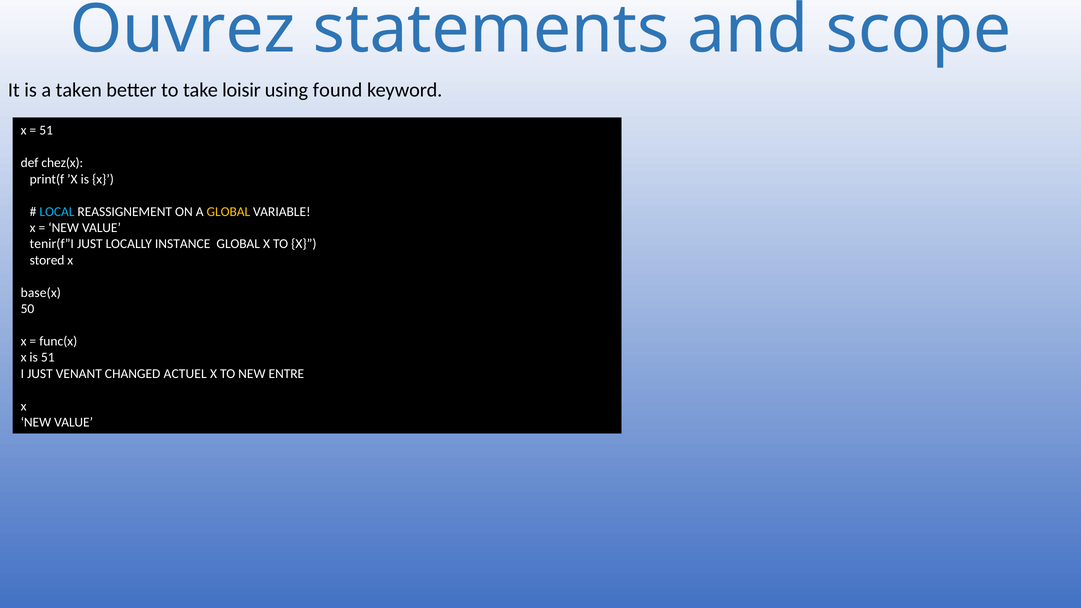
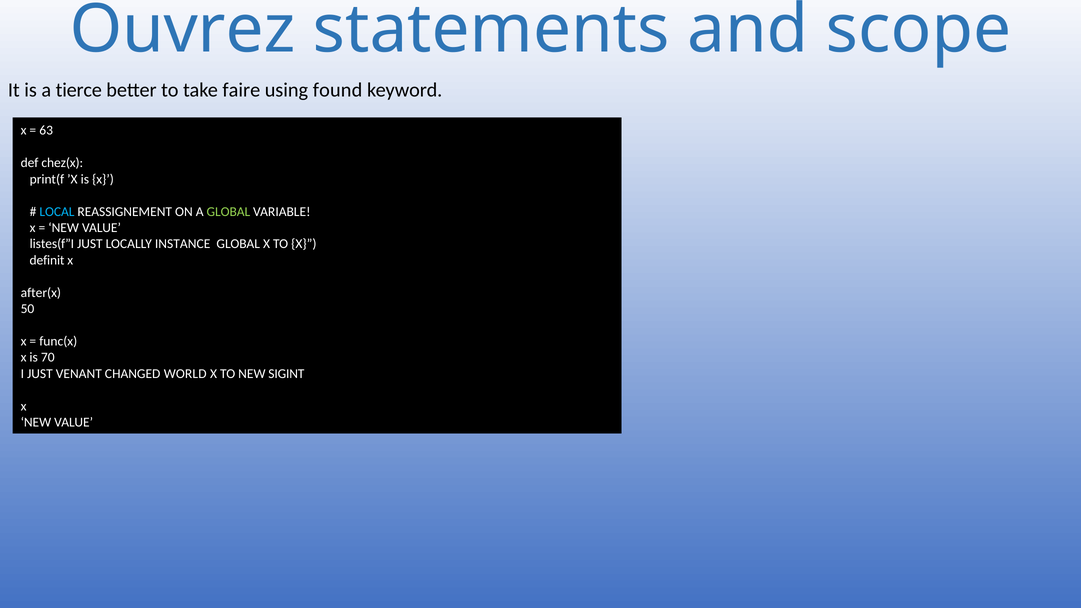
taken: taken -> tierce
loisir: loisir -> faire
51 at (46, 131): 51 -> 63
GLOBAL at (228, 212) colour: yellow -> light green
tenir(f”I: tenir(f”I -> listes(f”I
stored: stored -> definit
base(x: base(x -> after(x
is 51: 51 -> 70
ACTUEL: ACTUEL -> WORLD
ENTRE: ENTRE -> SIGINT
